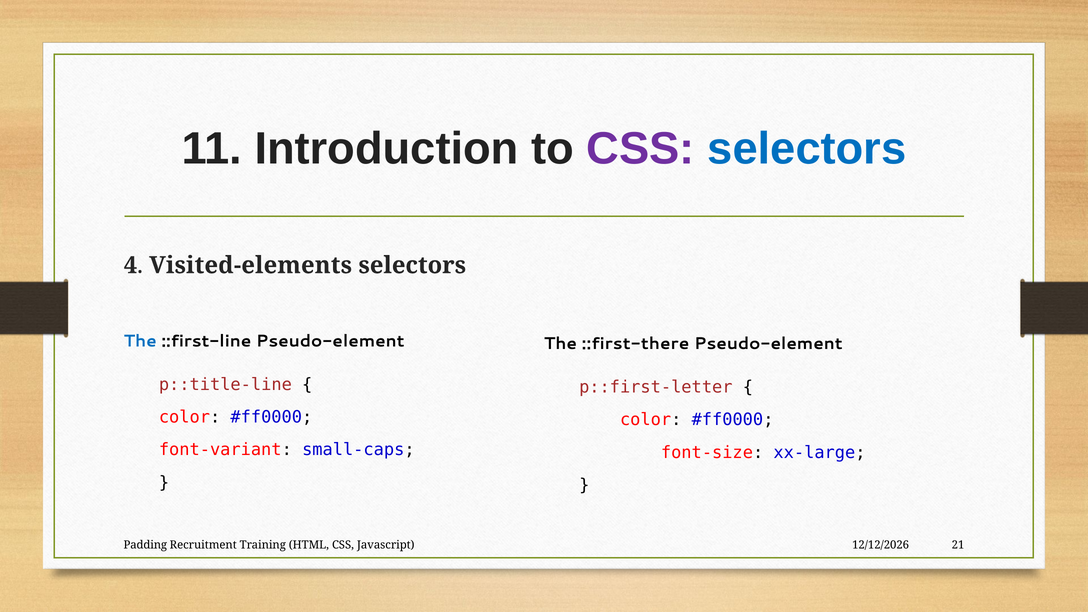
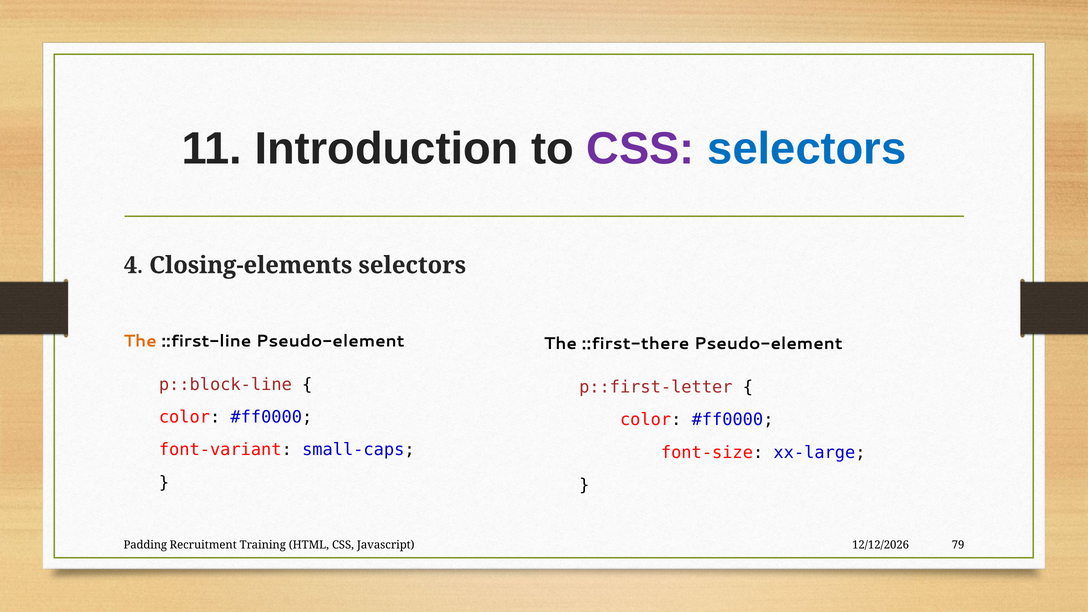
Visited-elements: Visited-elements -> Closing-elements
The at (140, 341) colour: blue -> orange
p::title-line: p::title-line -> p::block-line
21: 21 -> 79
